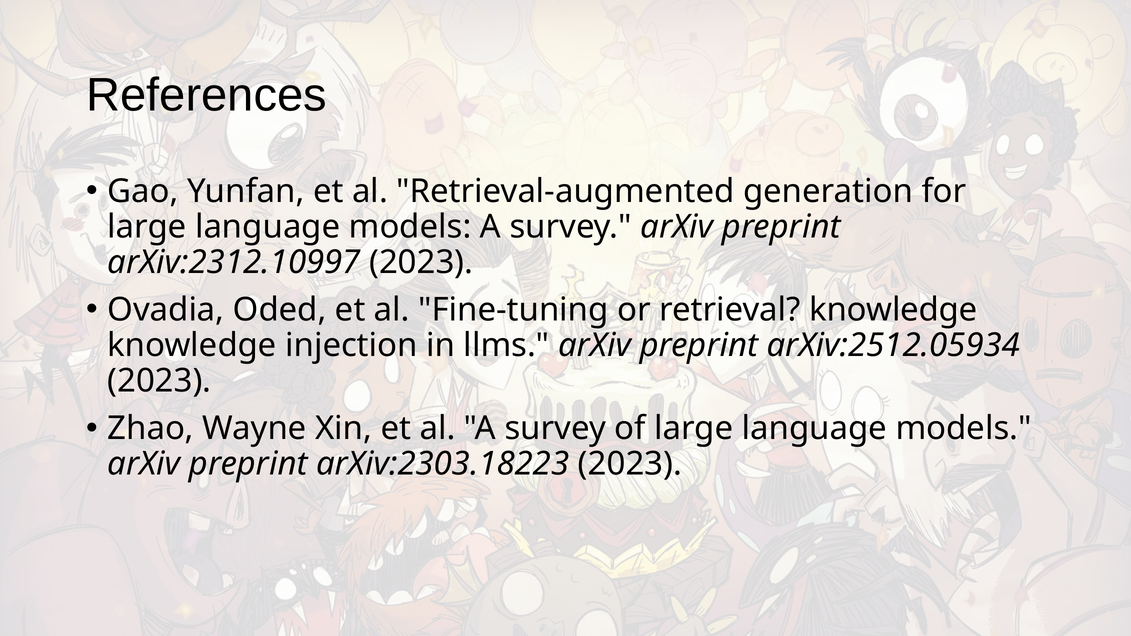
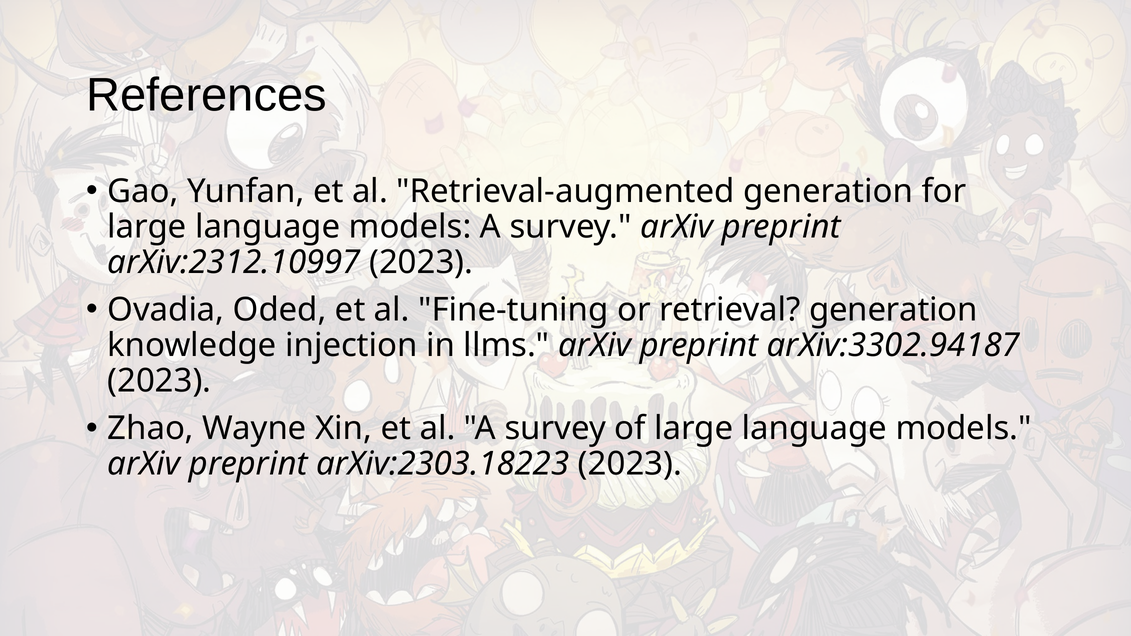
retrieval knowledge: knowledge -> generation
arXiv:2512.05934: arXiv:2512.05934 -> arXiv:3302.94187
